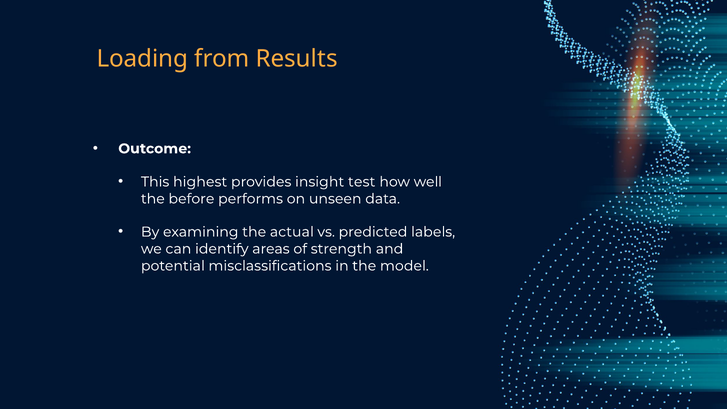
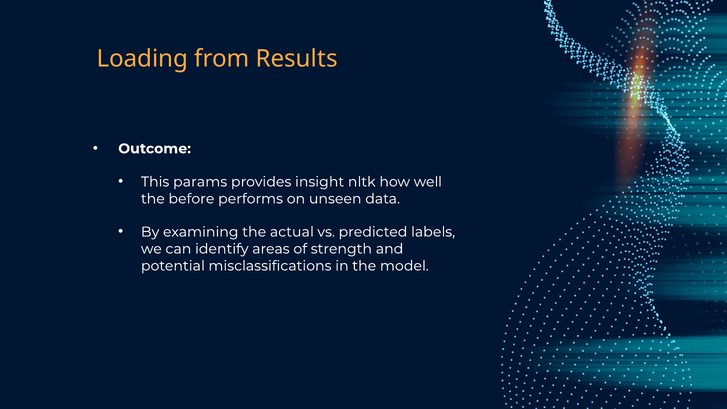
highest: highest -> params
test: test -> nltk
